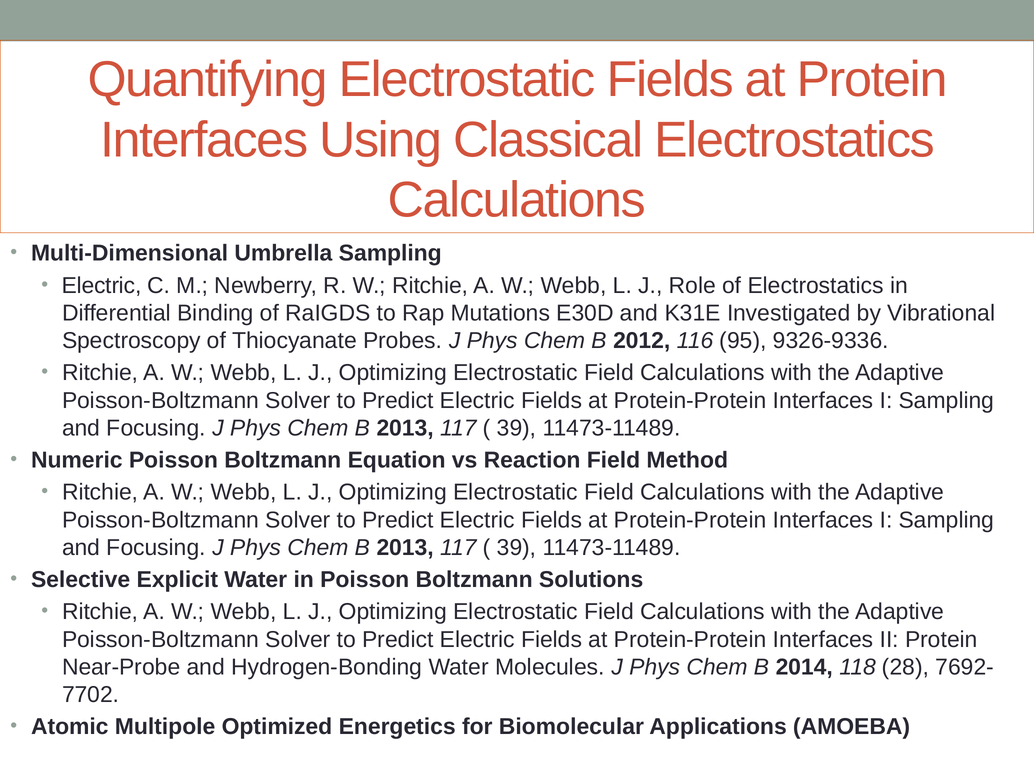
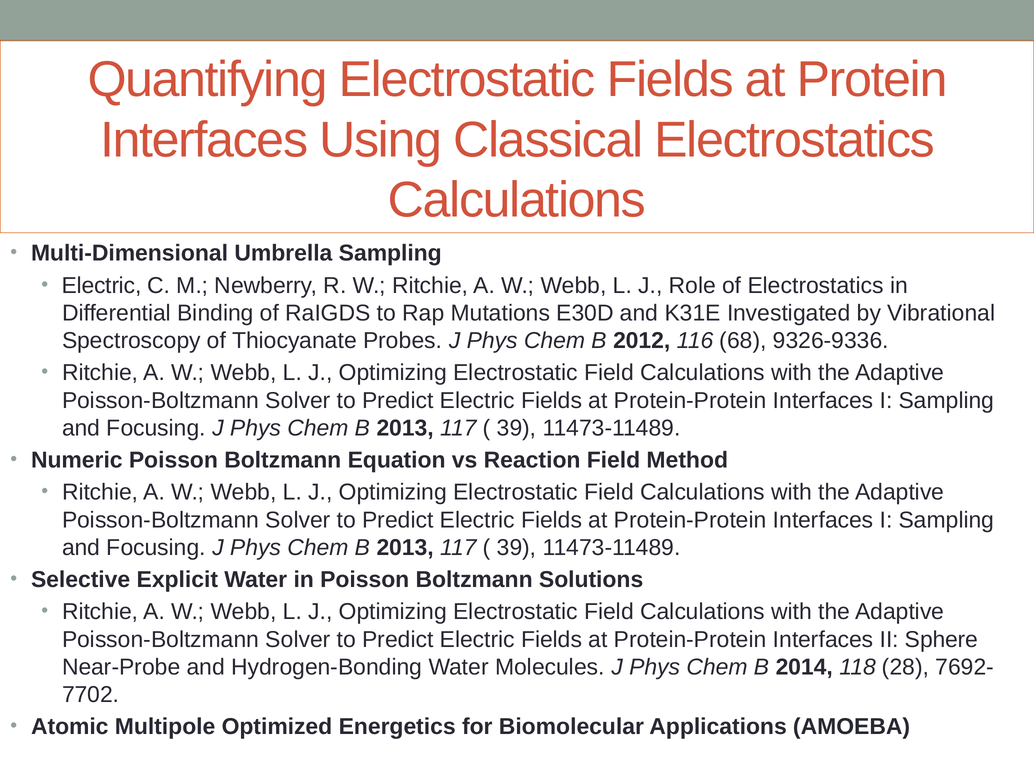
95: 95 -> 68
II Protein: Protein -> Sphere
